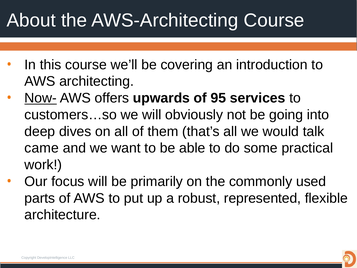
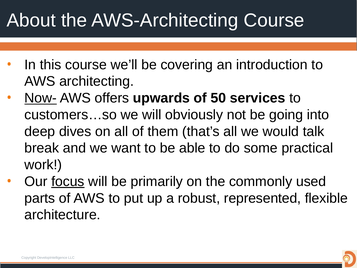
95: 95 -> 50
came: came -> break
focus underline: none -> present
